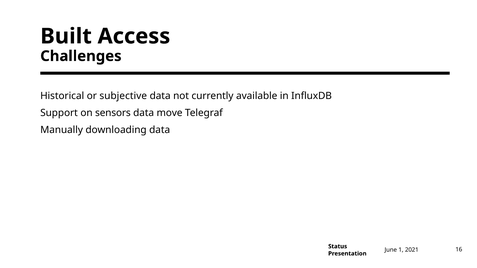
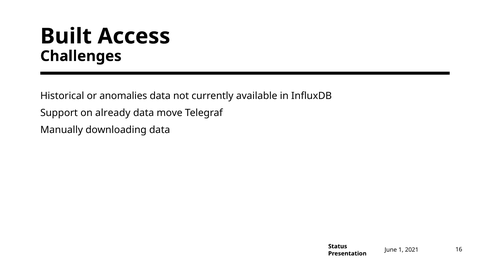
subjective: subjective -> anomalies
sensors: sensors -> already
